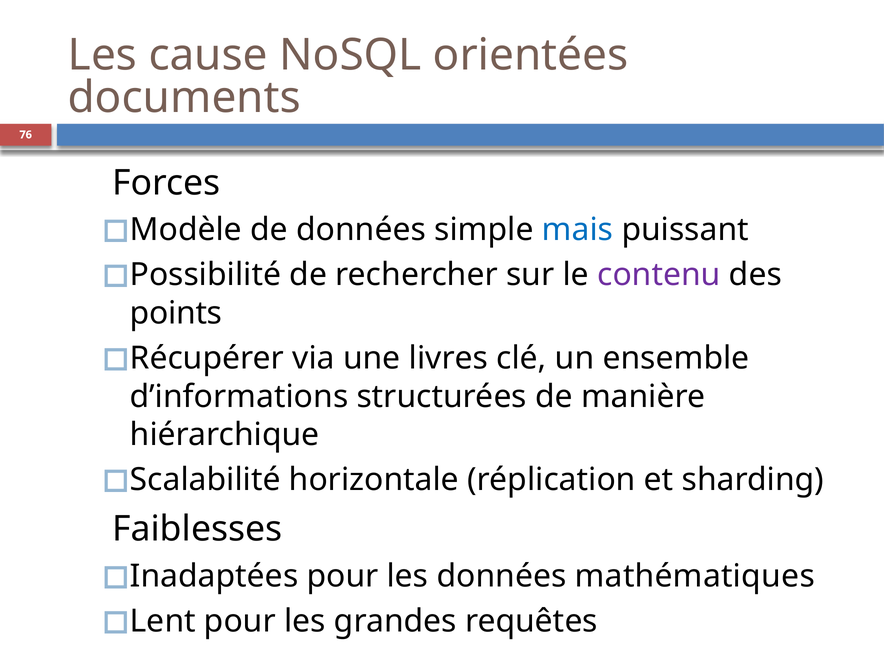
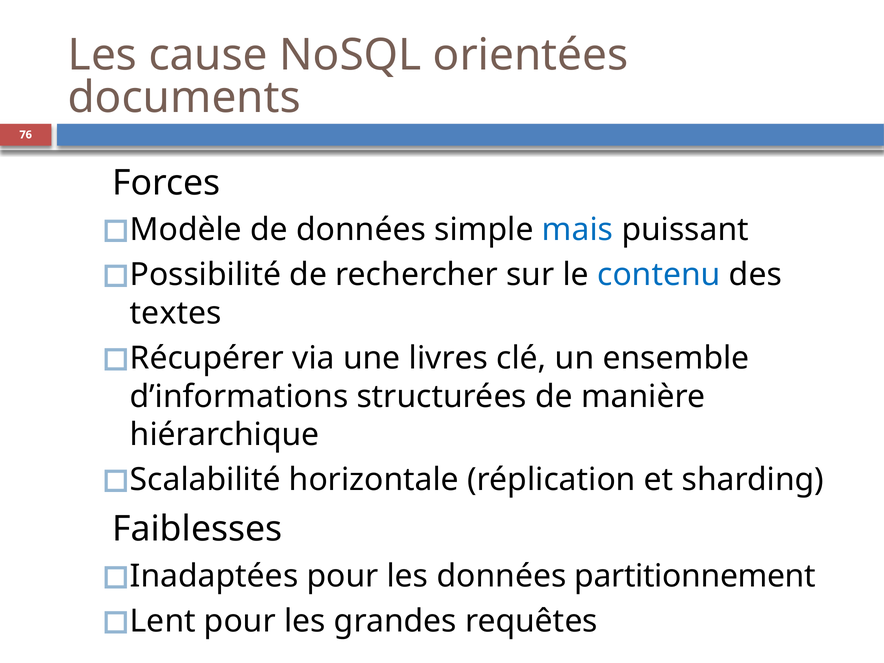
contenu colour: purple -> blue
points: points -> textes
mathématiques: mathématiques -> partitionnement
